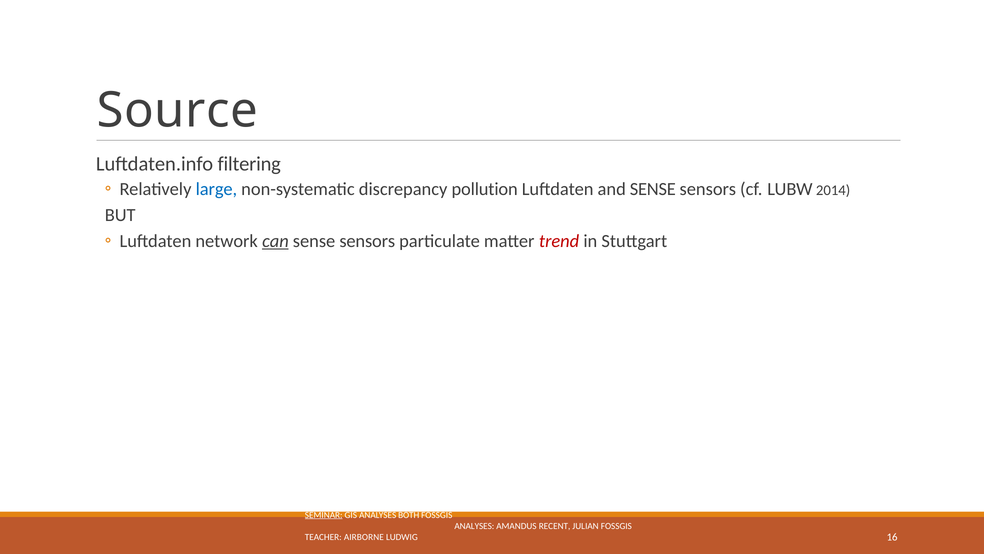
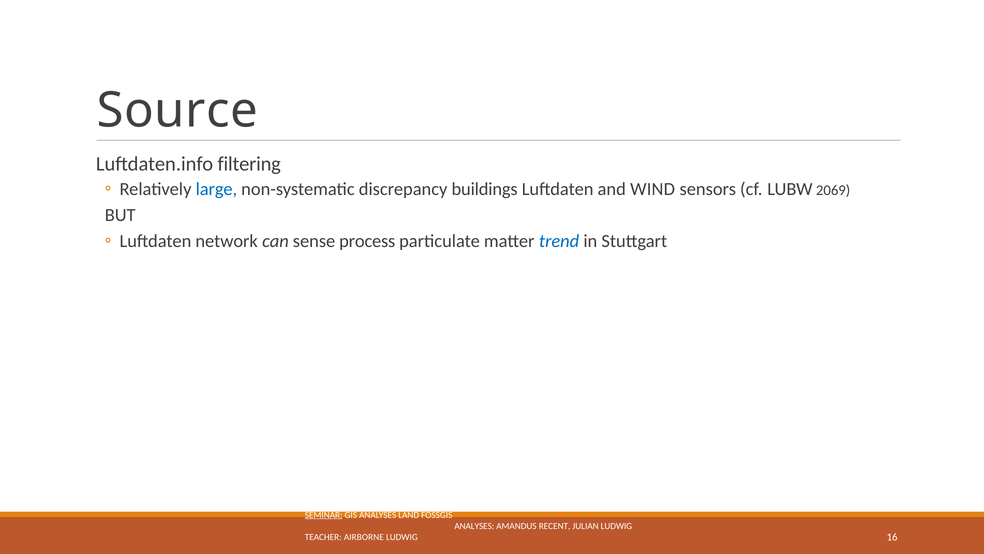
pollution: pollution -> buildings
and SENSE: SENSE -> WIND
2014: 2014 -> 2069
can underline: present -> none
sensors at (367, 241): sensors -> process
trend colour: red -> blue
BOTH: BOTH -> LAND
JULIAN FOSSGIS: FOSSGIS -> LUDWIG
